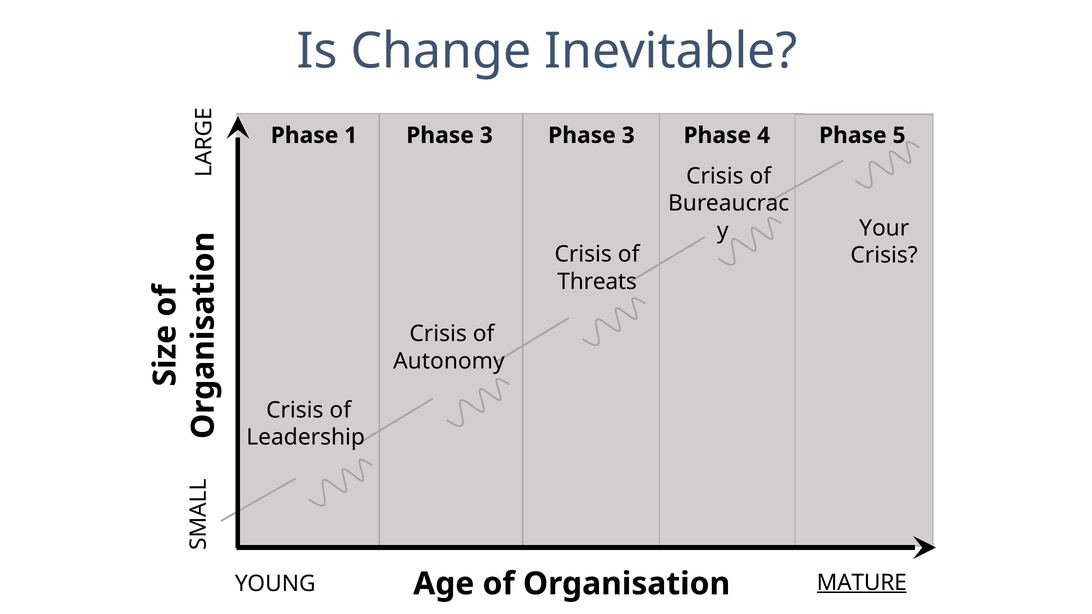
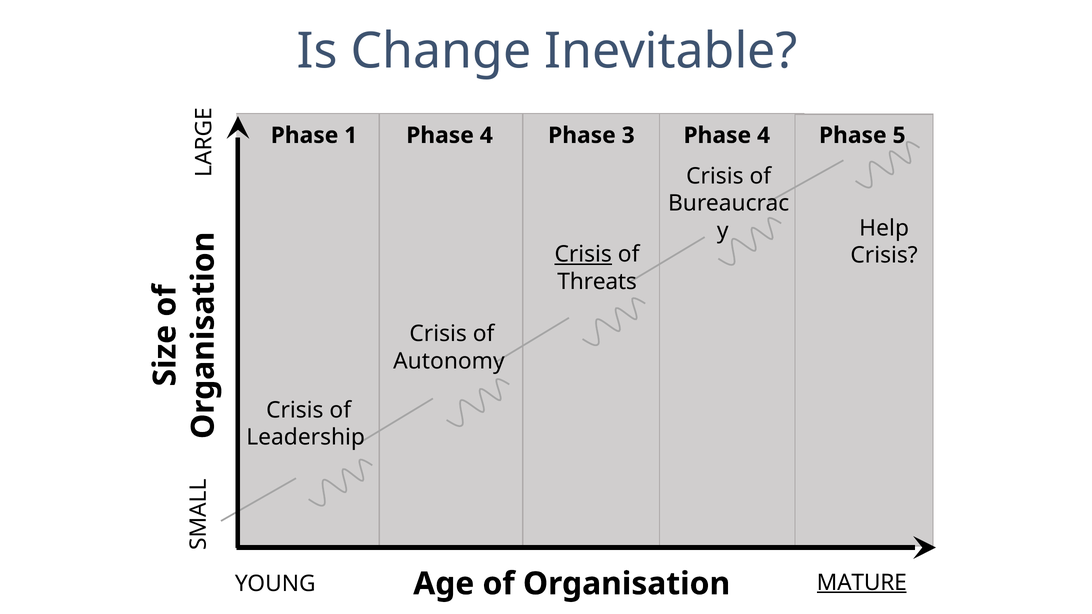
1 Phase 3: 3 -> 4
Your: Your -> Help
Crisis at (583, 255) underline: none -> present
